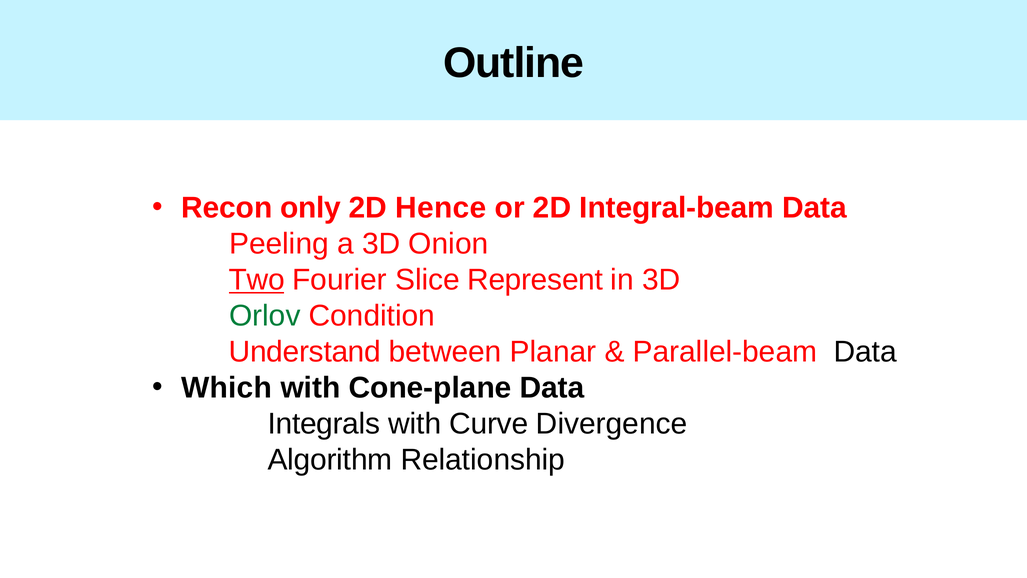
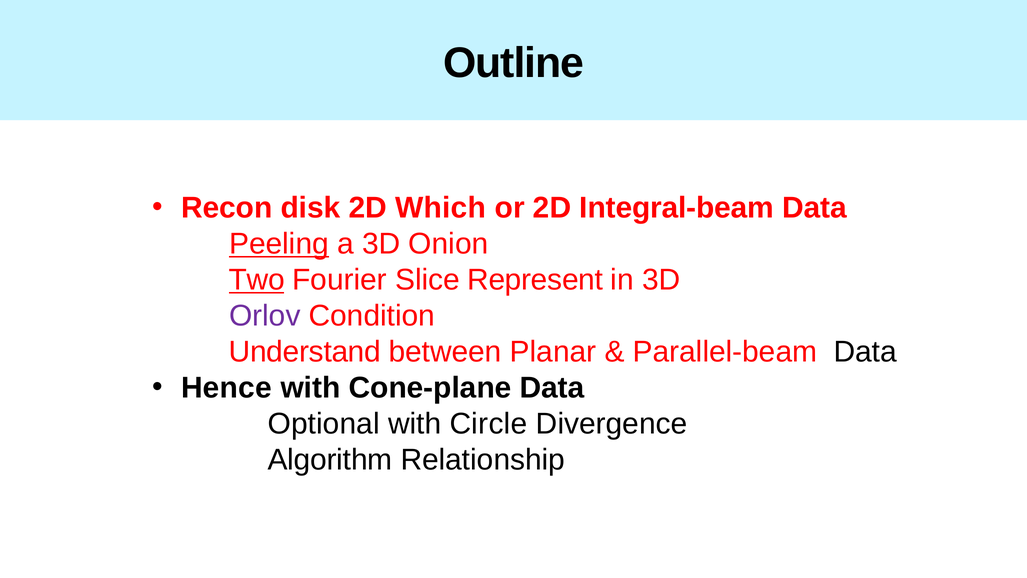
only: only -> disk
Hence: Hence -> Which
Peeling underline: none -> present
Orlov colour: green -> purple
Which: Which -> Hence
Integrals: Integrals -> Optional
Curve: Curve -> Circle
